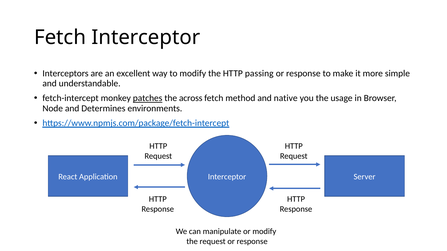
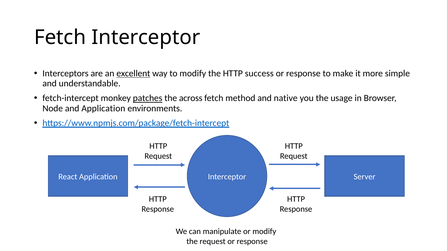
excellent underline: none -> present
passing: passing -> success
and Determines: Determines -> Application
